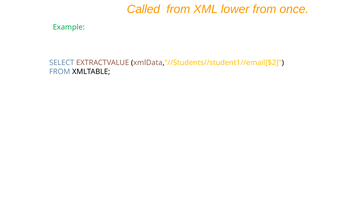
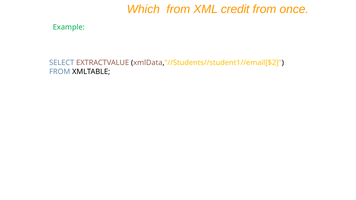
Called: Called -> Which
lower: lower -> credit
